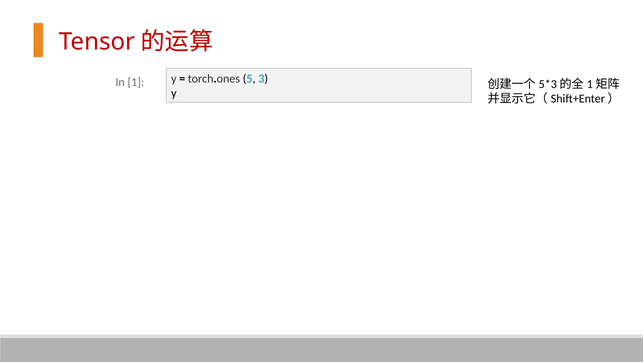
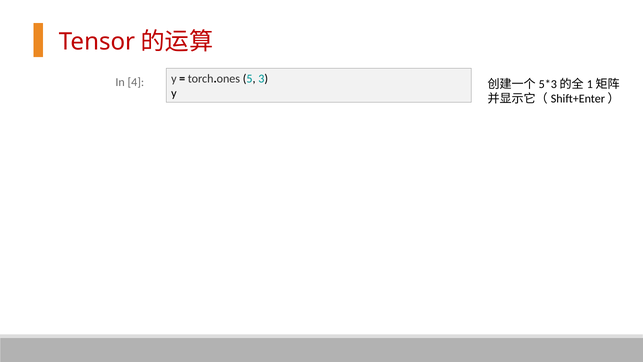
1: 1 -> 4
